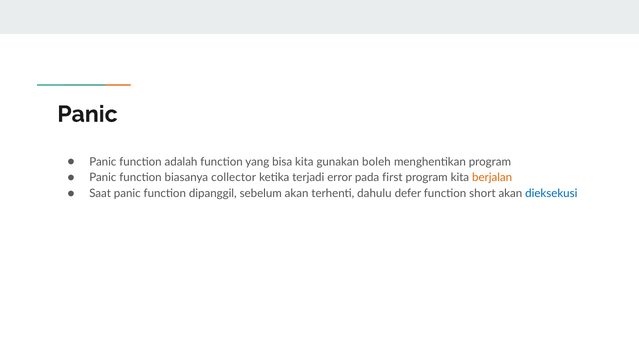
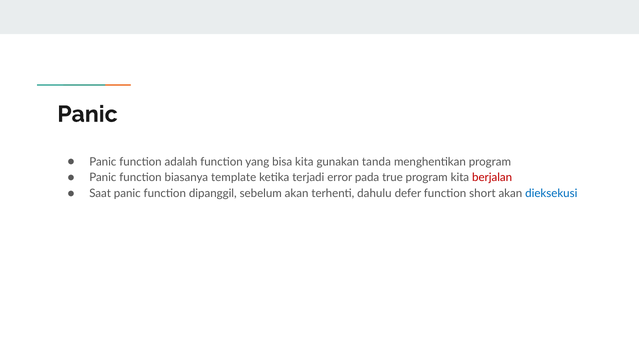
boleh: boleh -> tanda
collector: collector -> template
first: first -> true
berjalan colour: orange -> red
